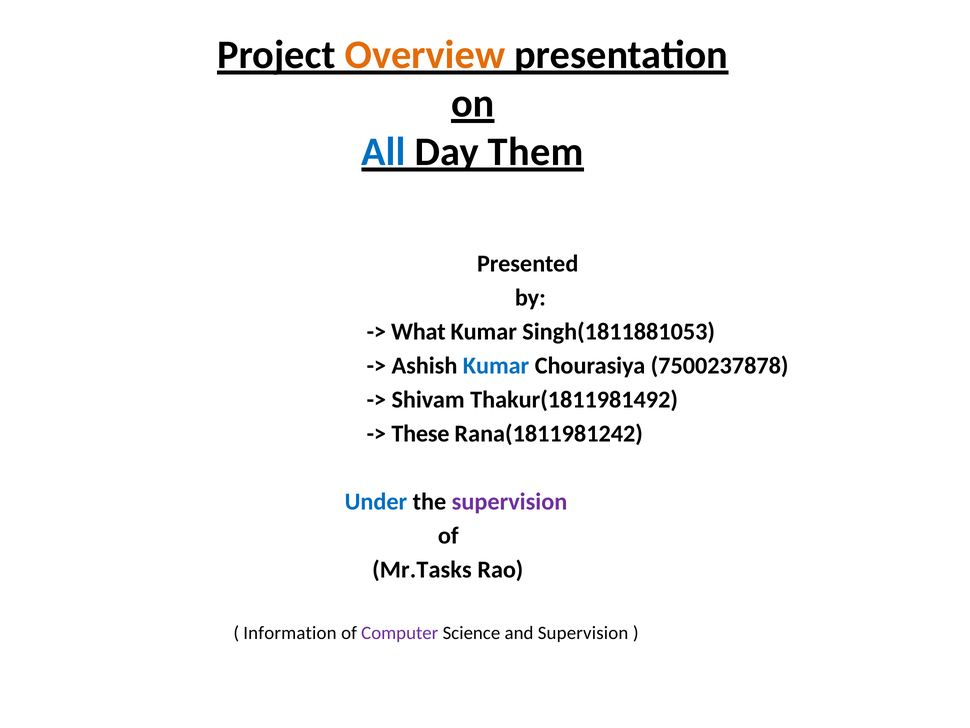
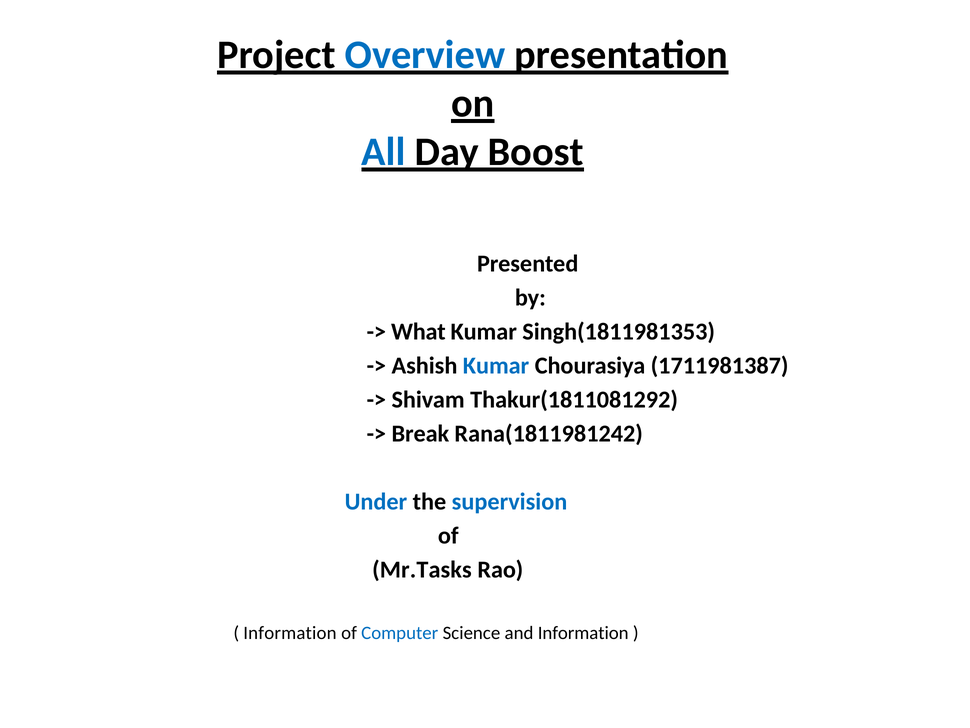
Overview colour: orange -> blue
Them: Them -> Boost
Singh(1811881053: Singh(1811881053 -> Singh(1811981353
7500237878: 7500237878 -> 1711981387
Thakur(1811981492: Thakur(1811981492 -> Thakur(1811081292
These: These -> Break
supervision at (510, 501) colour: purple -> blue
Computer colour: purple -> blue
and Supervision: Supervision -> Information
